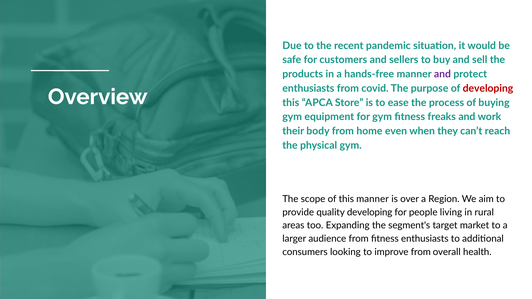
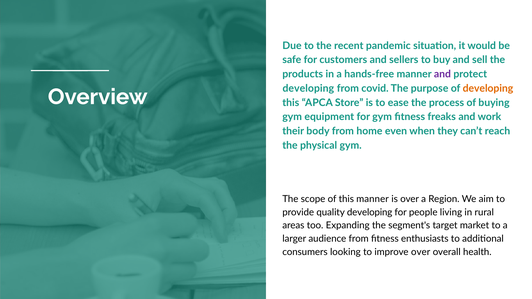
enthusiasts at (308, 88): enthusiasts -> developing
developing at (488, 88) colour: red -> orange
improve from: from -> over
